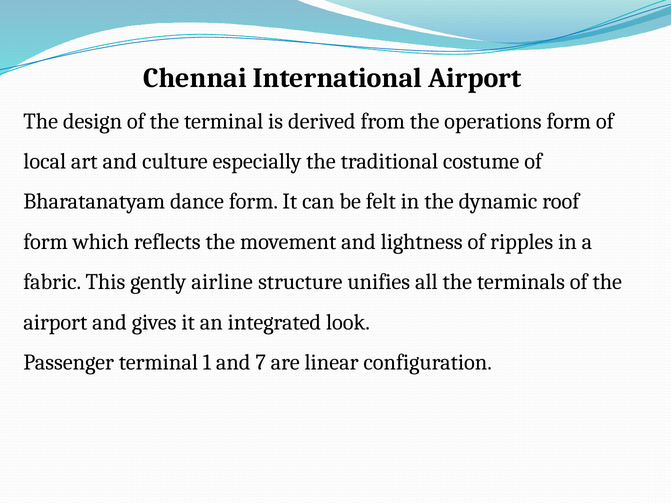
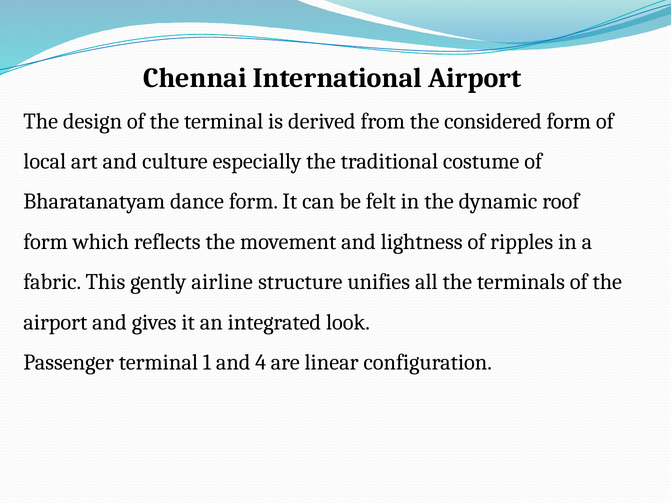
operations: operations -> considered
7: 7 -> 4
